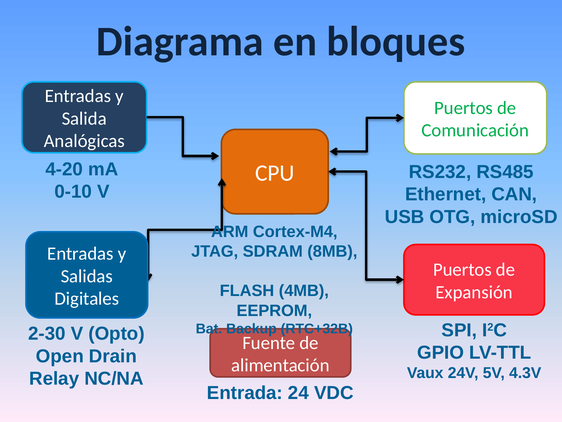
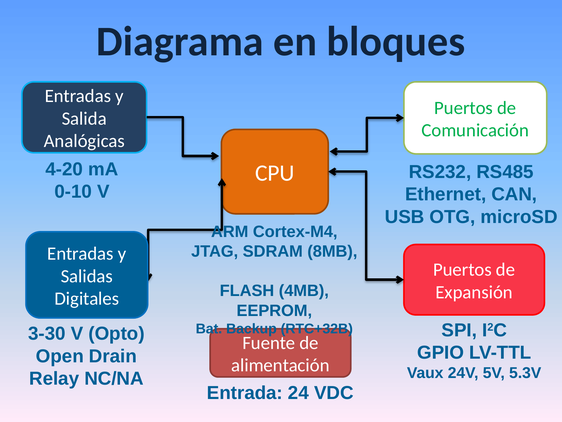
2-30: 2-30 -> 3-30
4.3V: 4.3V -> 5.3V
